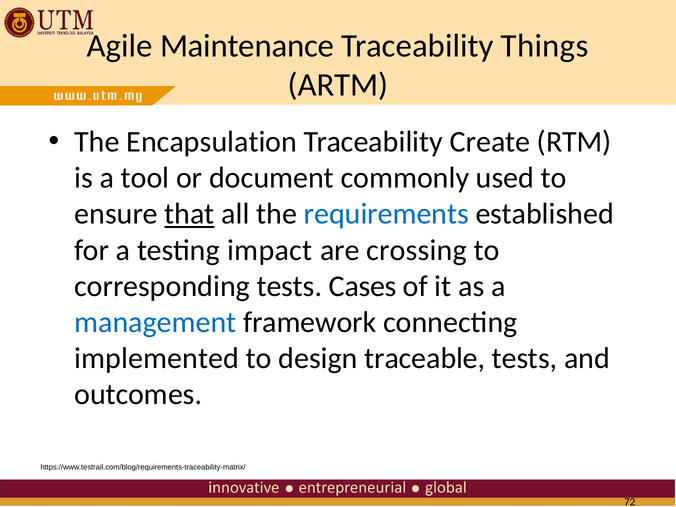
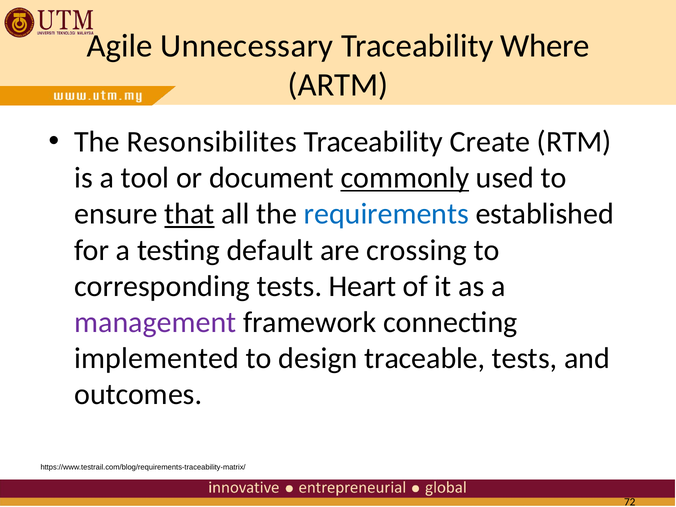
Maintenance: Maintenance -> Unnecessary
Things: Things -> Where
Encapsulation: Encapsulation -> Resonsibilites
commonly underline: none -> present
impact: impact -> default
Cases: Cases -> Heart
management colour: blue -> purple
